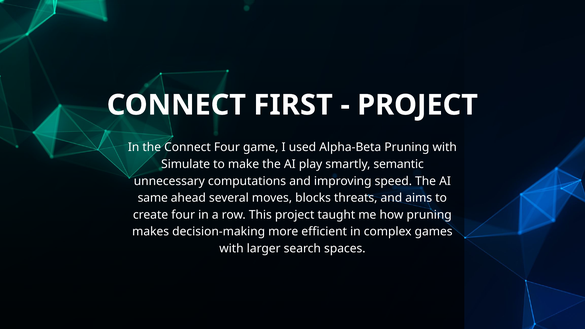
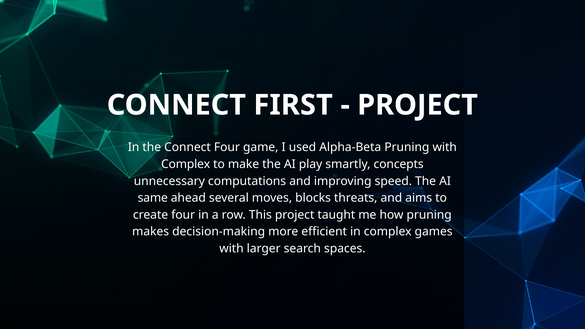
Simulate at (186, 164): Simulate -> Complex
semantic: semantic -> concepts
